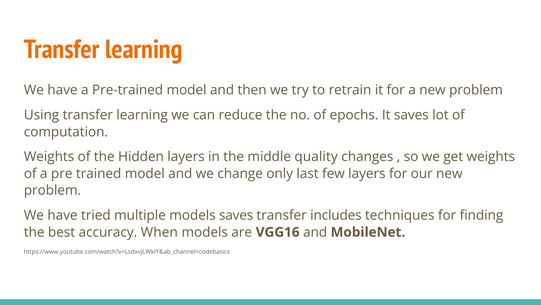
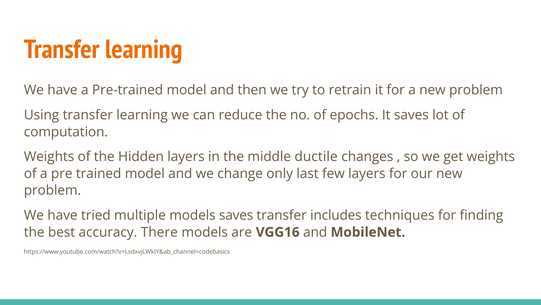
quality: quality -> ductile
When: When -> There
